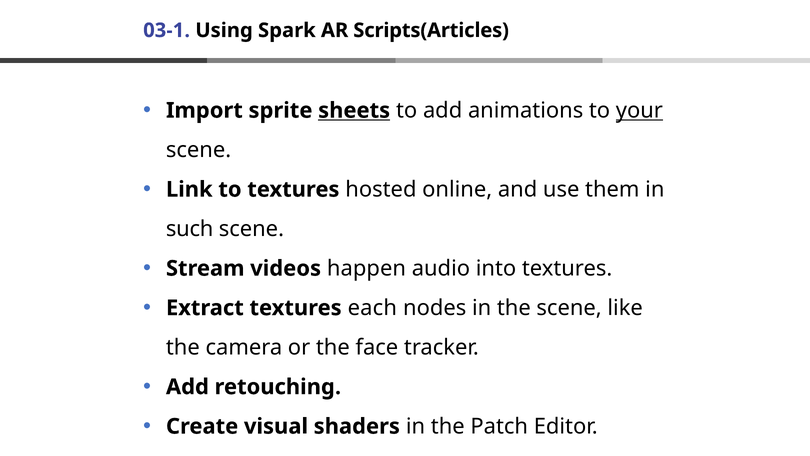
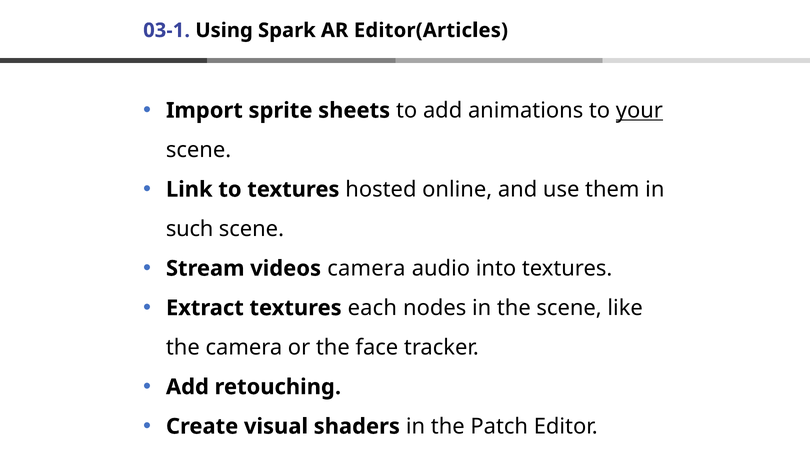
Scripts(Articles: Scripts(Articles -> Editor(Articles
sheets underline: present -> none
videos happen: happen -> camera
